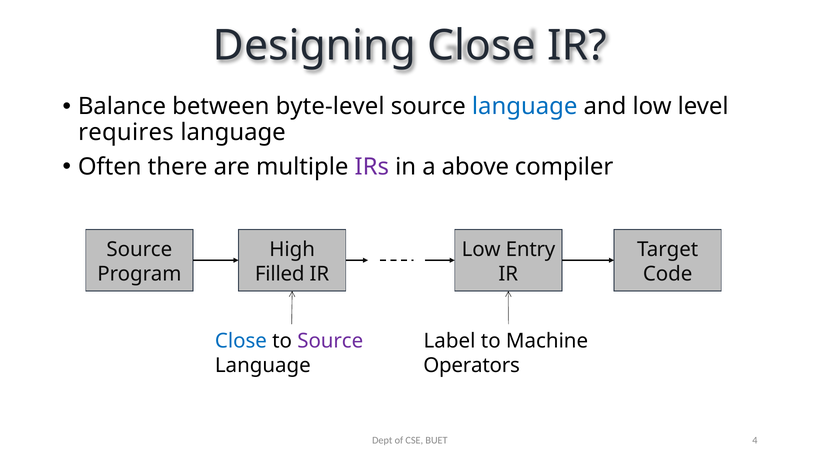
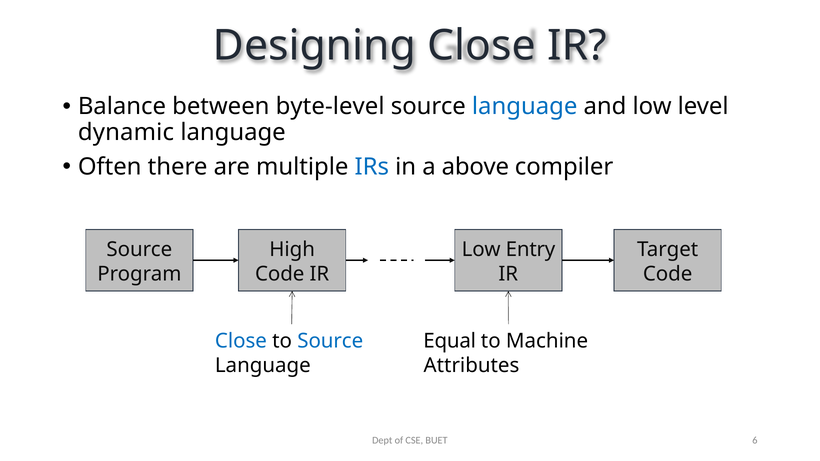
requires: requires -> dynamic
IRs colour: purple -> blue
Filled at (280, 274): Filled -> Code
Source at (330, 341) colour: purple -> blue
Label: Label -> Equal
Operators: Operators -> Attributes
4: 4 -> 6
